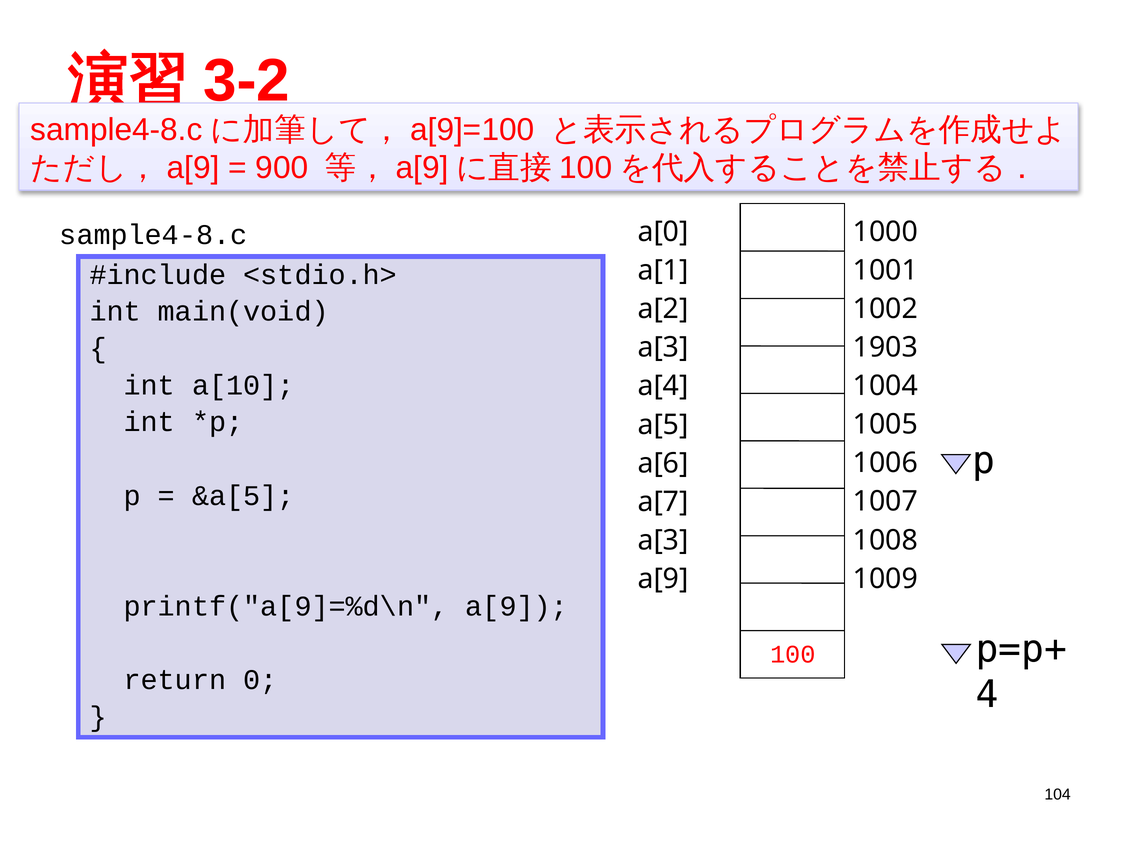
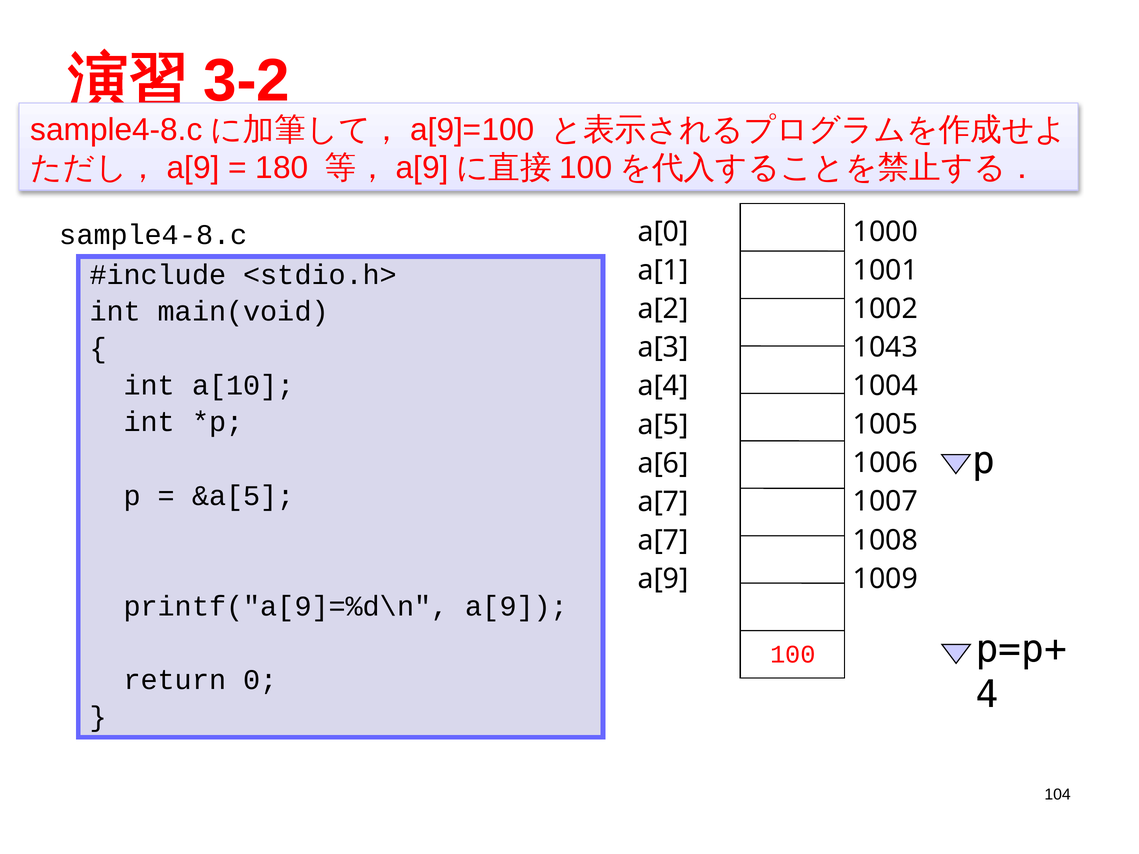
900: 900 -> 180
1903: 1903 -> 1043
a[3 at (663, 540): a[3 -> a[7
